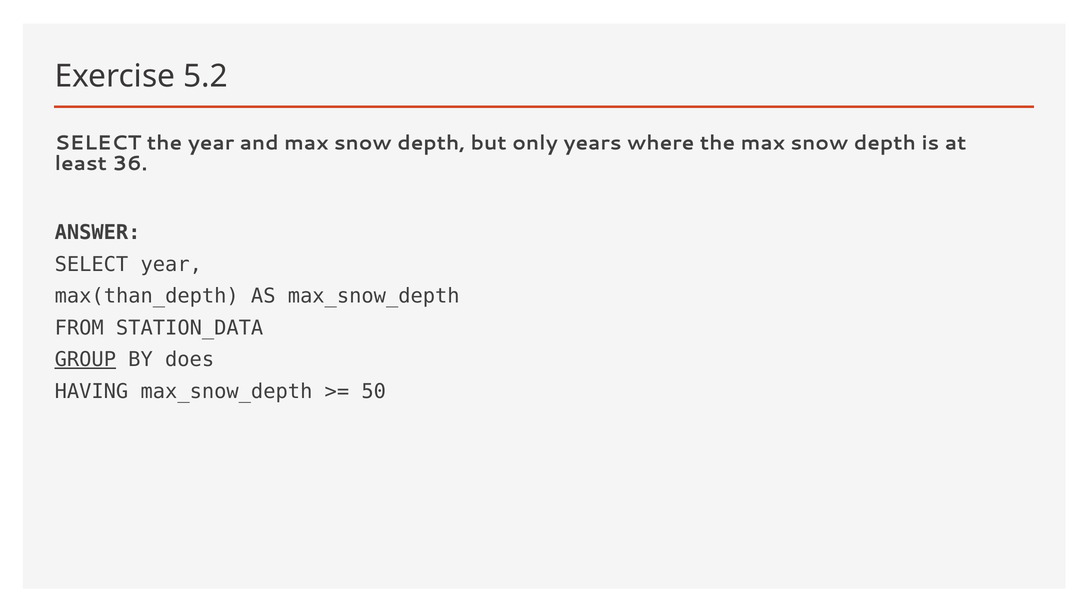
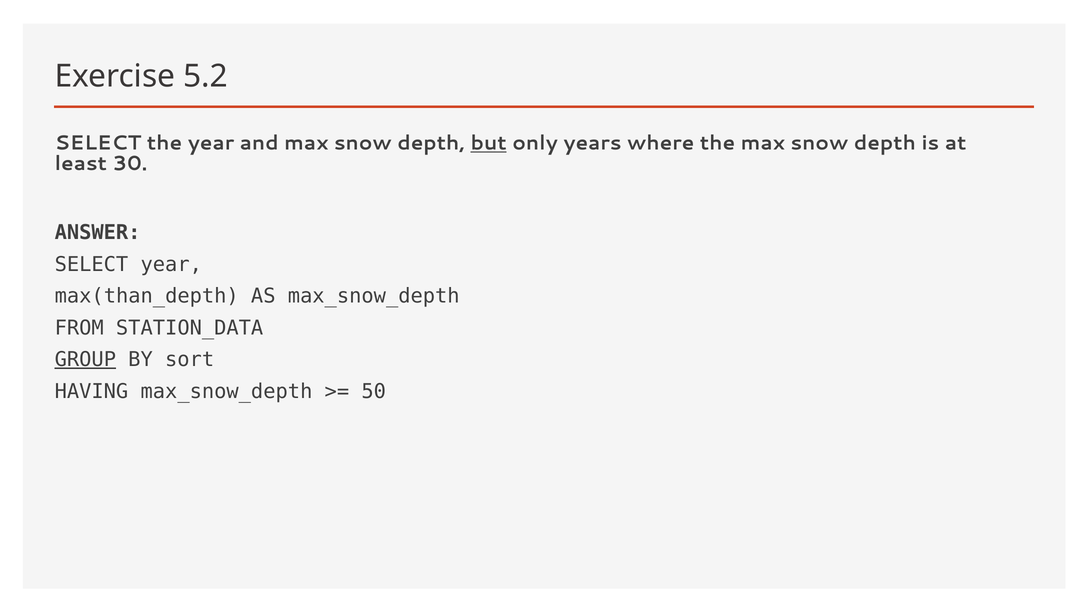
but underline: none -> present
36: 36 -> 30
does: does -> sort
